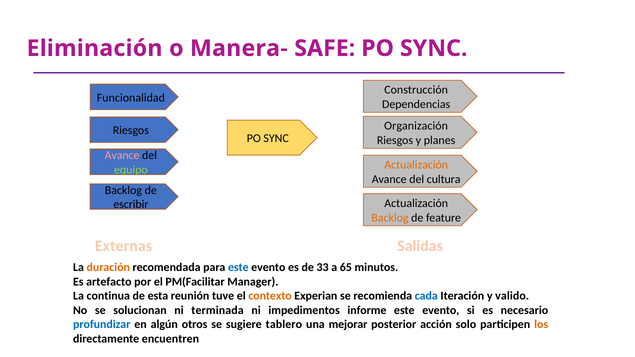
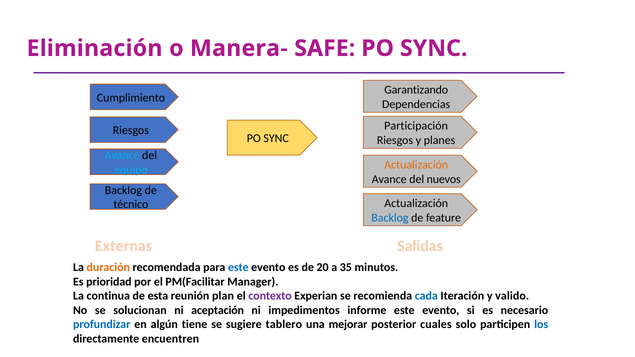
Construcción: Construcción -> Garantizando
Funcionalidad: Funcionalidad -> Cumplimiento
Organización: Organización -> Participación
Avance at (122, 156) colour: pink -> light blue
equipo colour: light green -> light blue
cultura: cultura -> nuevos
escribir: escribir -> técnico
Backlog at (390, 218) colour: orange -> blue
33: 33 -> 20
65: 65 -> 35
artefacto: artefacto -> prioridad
tuve: tuve -> plan
contexto colour: orange -> purple
terminada: terminada -> aceptación
otros: otros -> tiene
acción: acción -> cuales
los colour: orange -> blue
